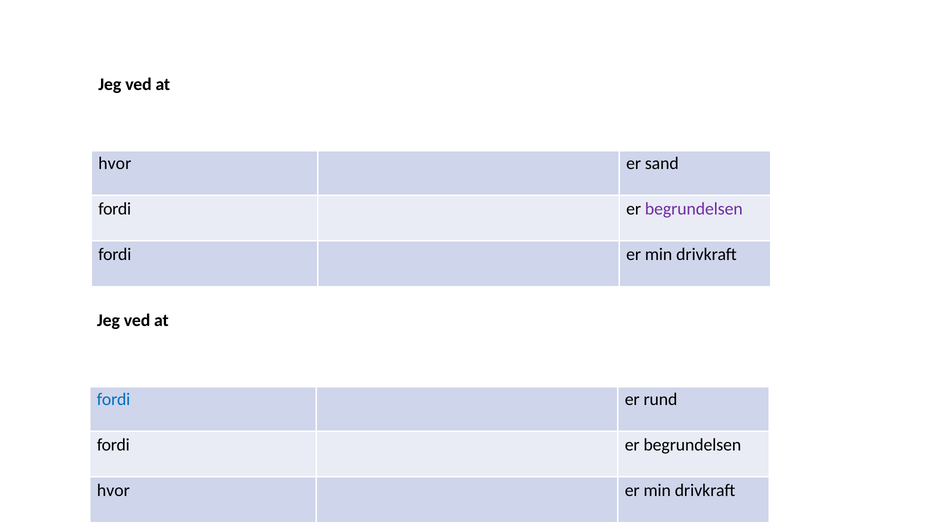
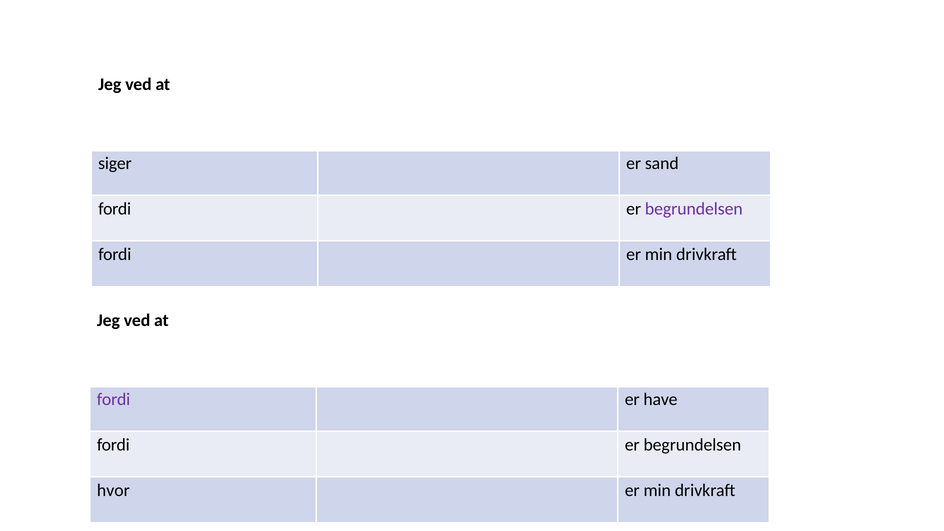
hvor at (115, 163): hvor -> siger
fordi at (114, 399) colour: blue -> purple
rund: rund -> have
